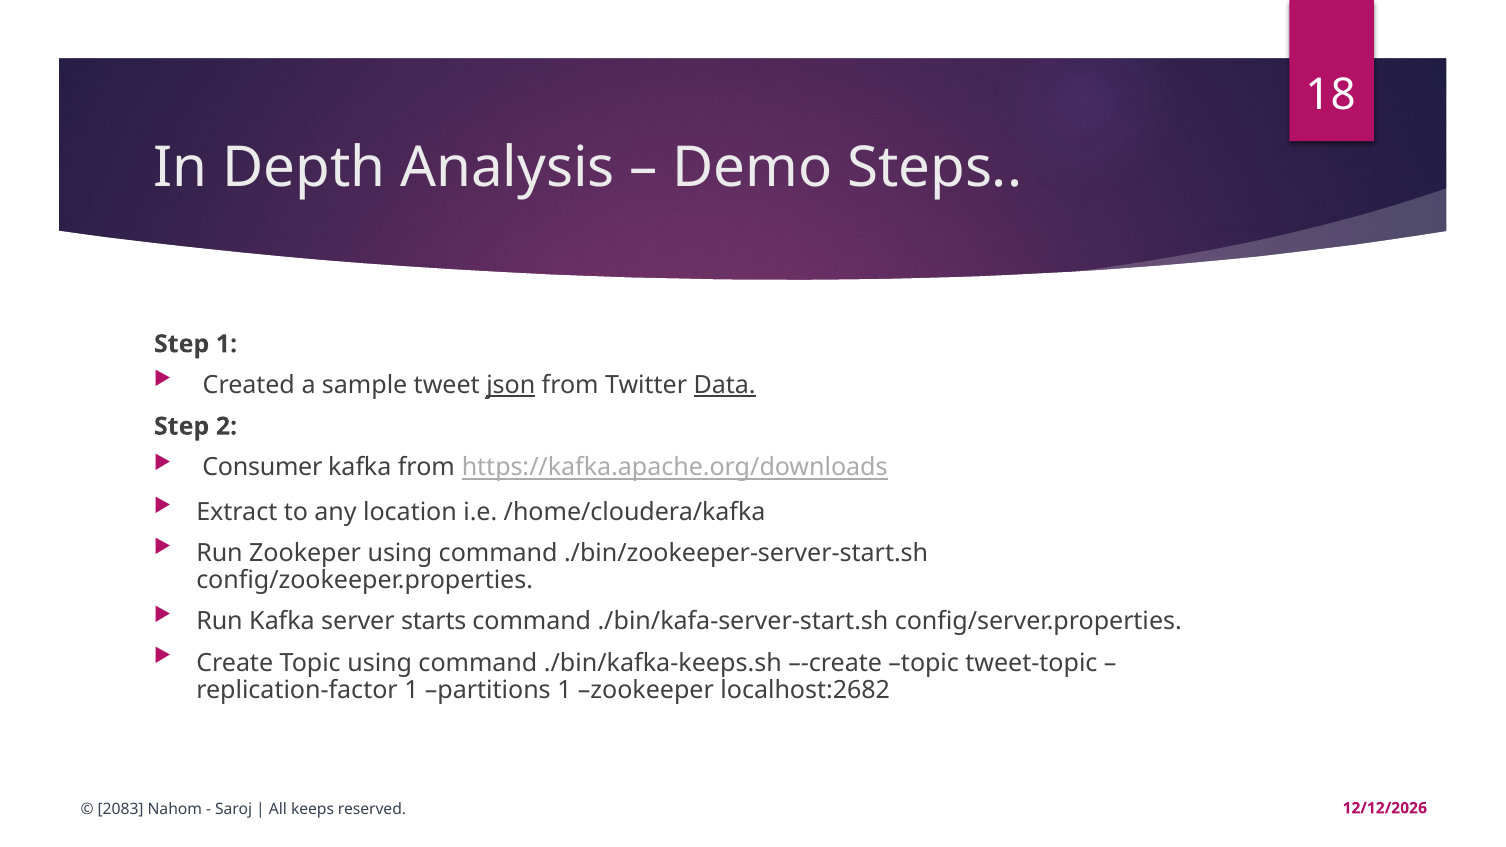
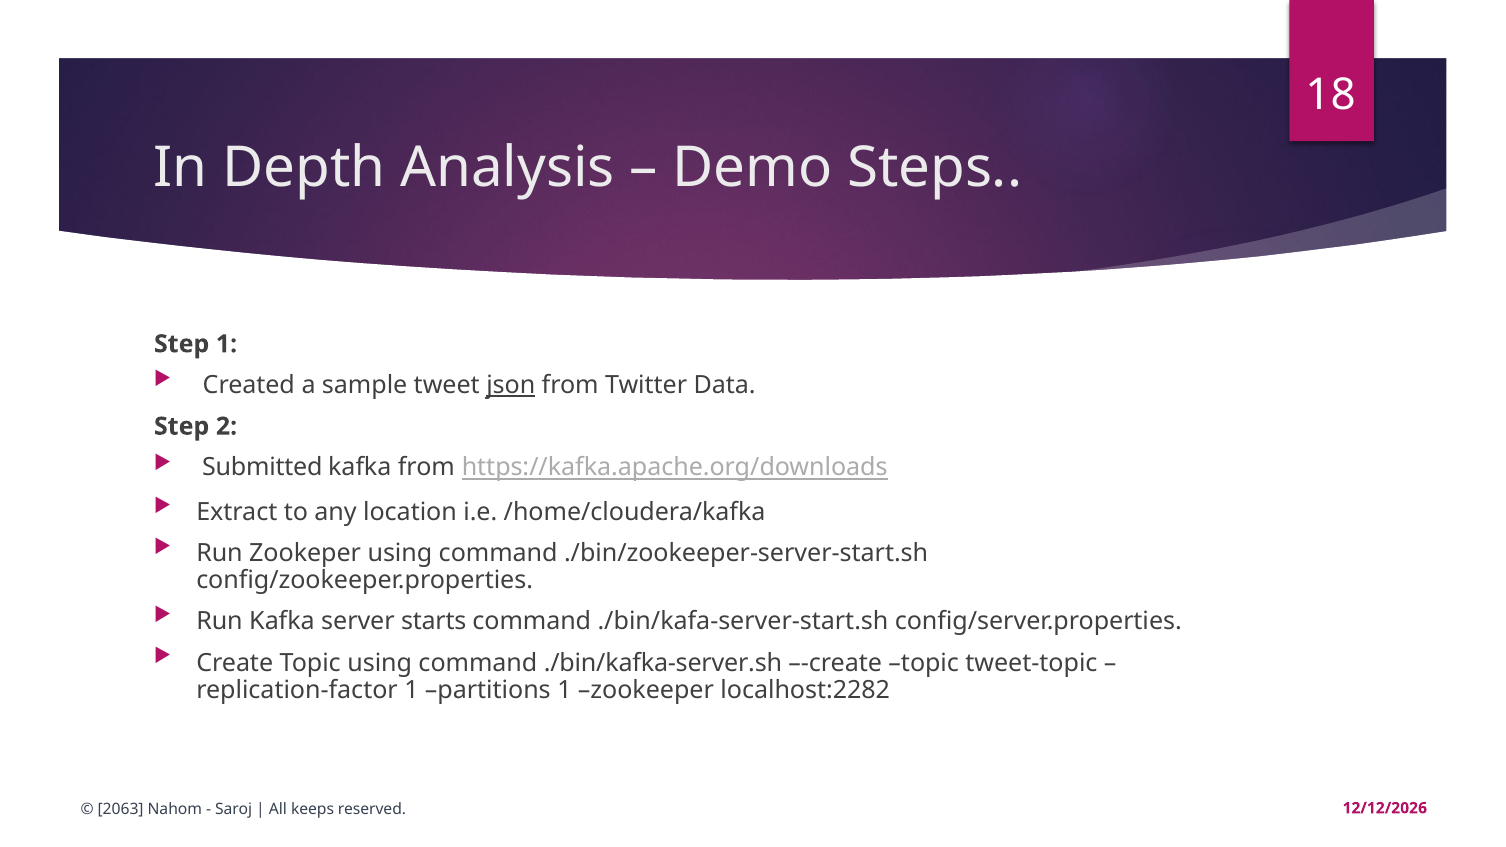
Data underline: present -> none
Consumer: Consumer -> Submitted
./bin/kafka-keeps.sh: ./bin/kafka-keeps.sh -> ./bin/kafka-server.sh
localhost:2682: localhost:2682 -> localhost:2282
2083: 2083 -> 2063
